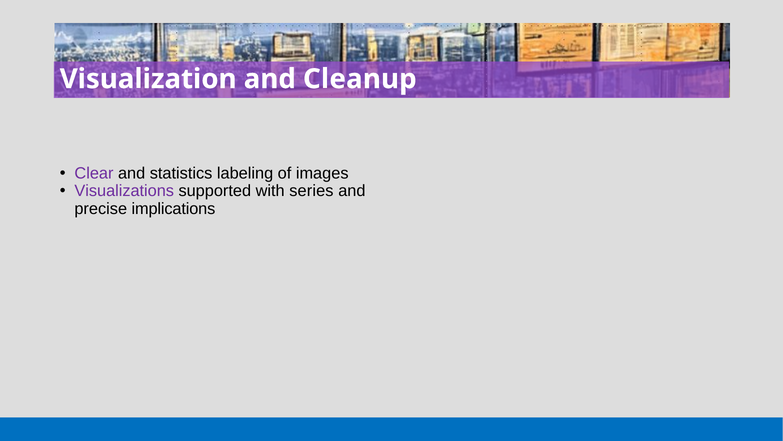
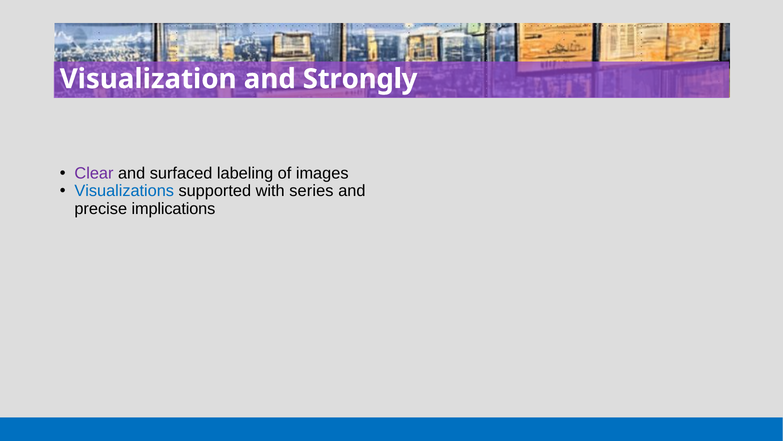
Cleanup: Cleanup -> Strongly
statistics: statistics -> surfaced
Visualizations colour: purple -> blue
